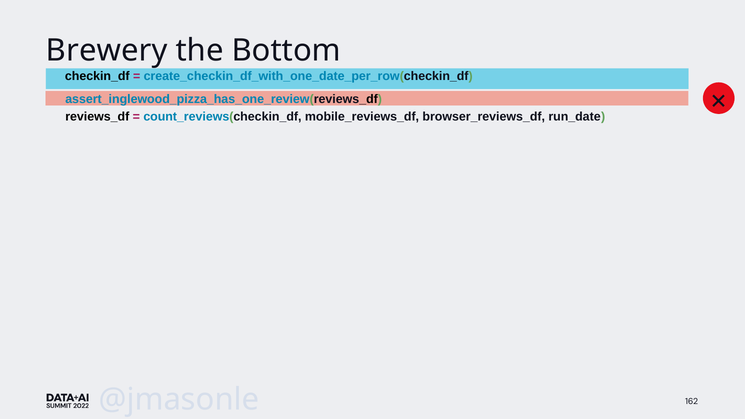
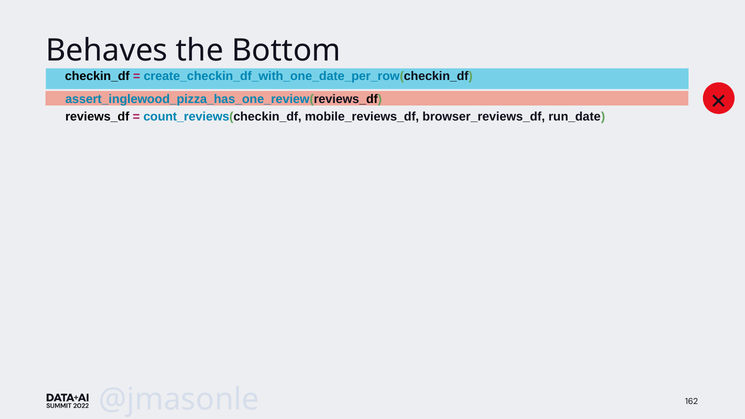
Brewery: Brewery -> Behaves
